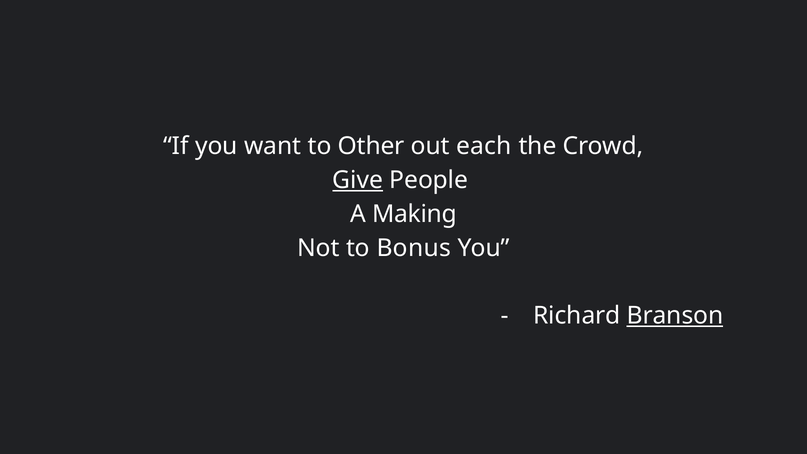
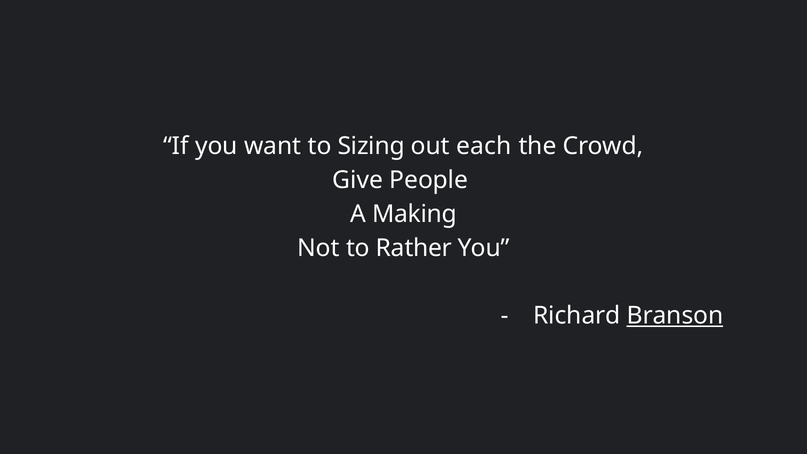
Other: Other -> Sizing
Give underline: present -> none
Bonus: Bonus -> Rather
